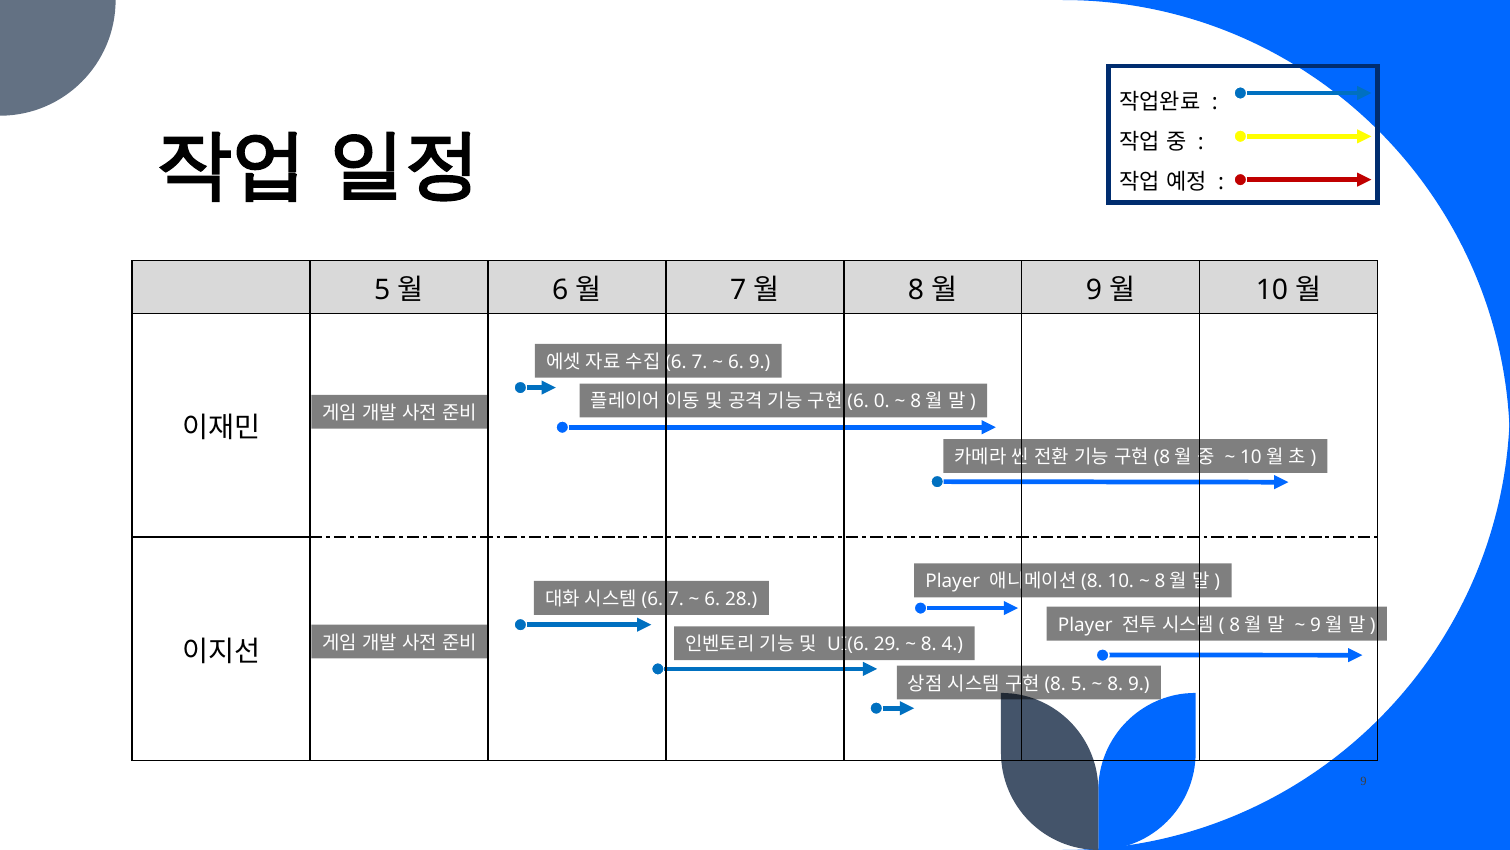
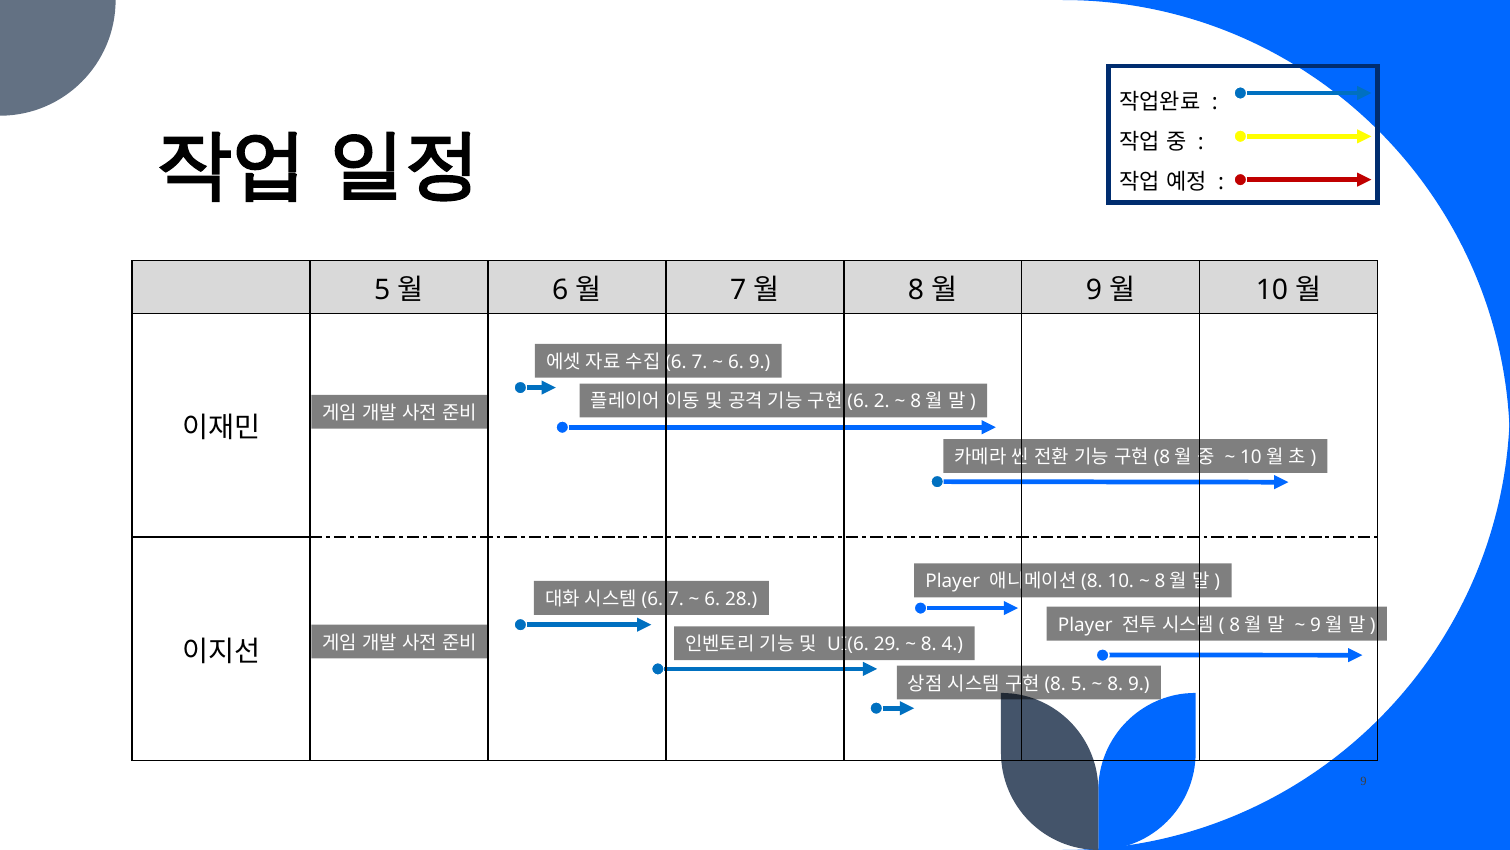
0: 0 -> 2
